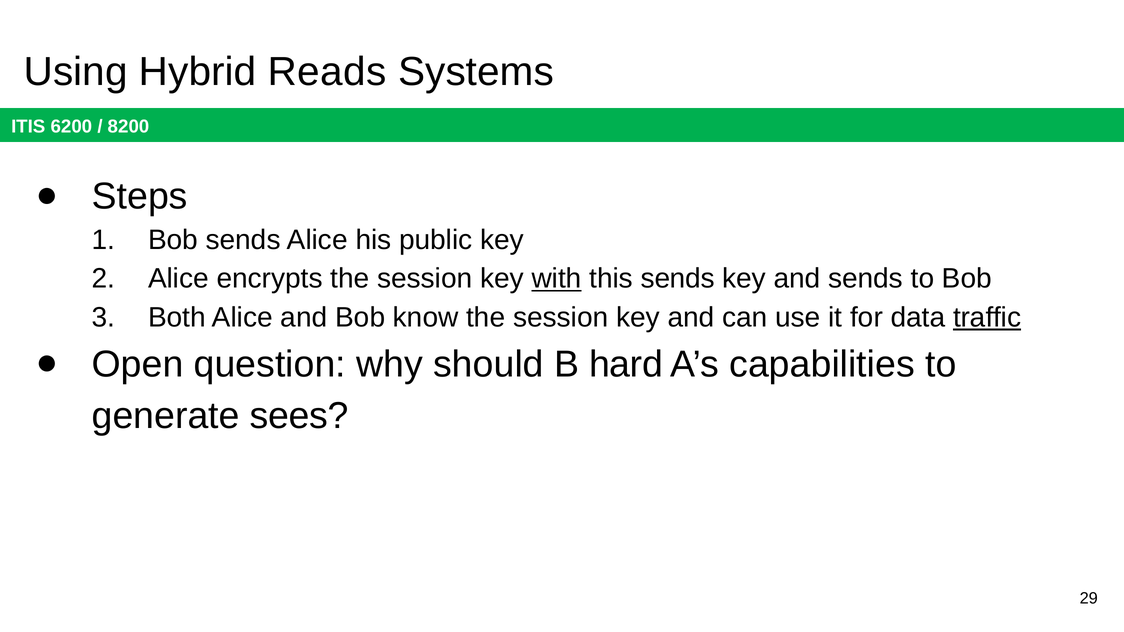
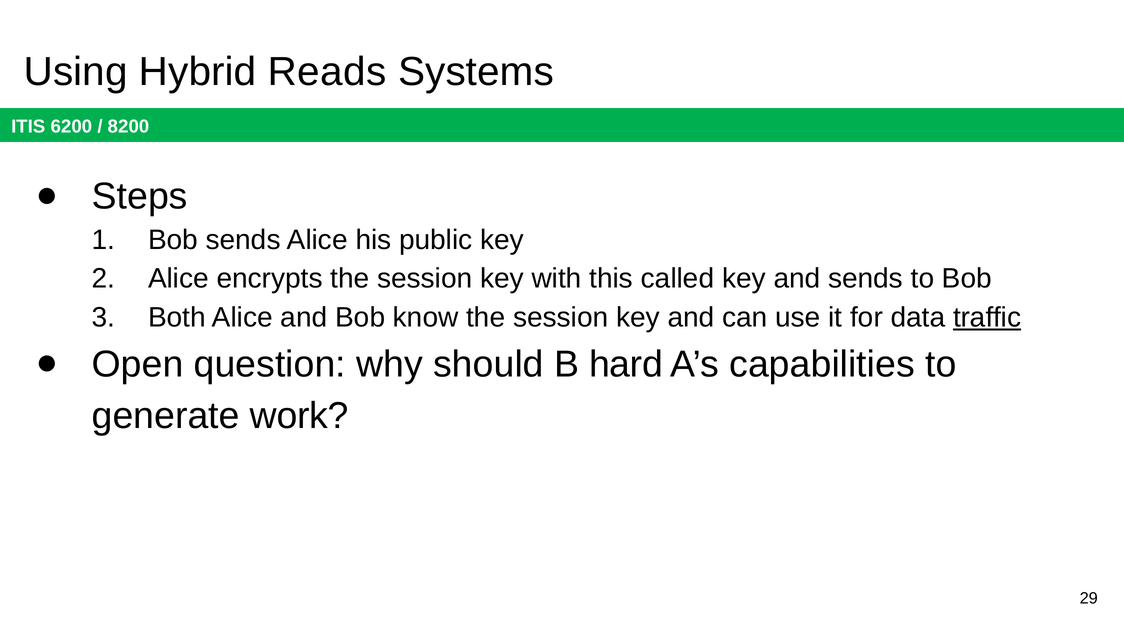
with underline: present -> none
this sends: sends -> called
sees: sees -> work
